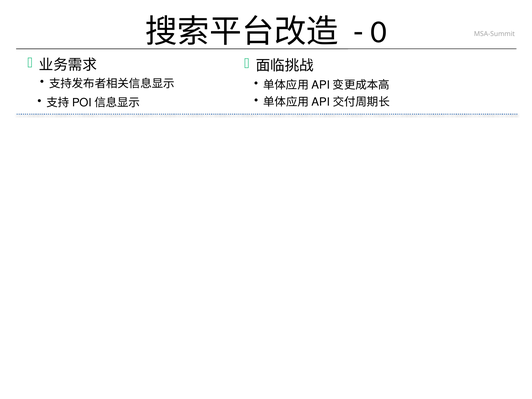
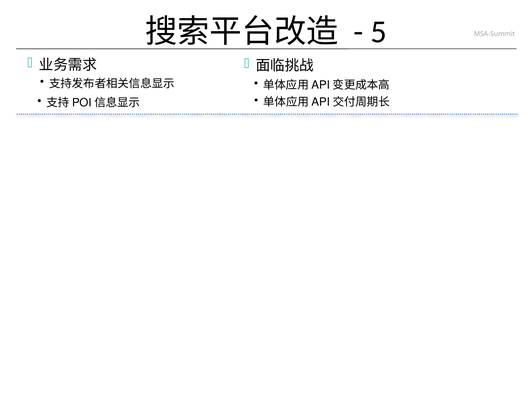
0: 0 -> 5
